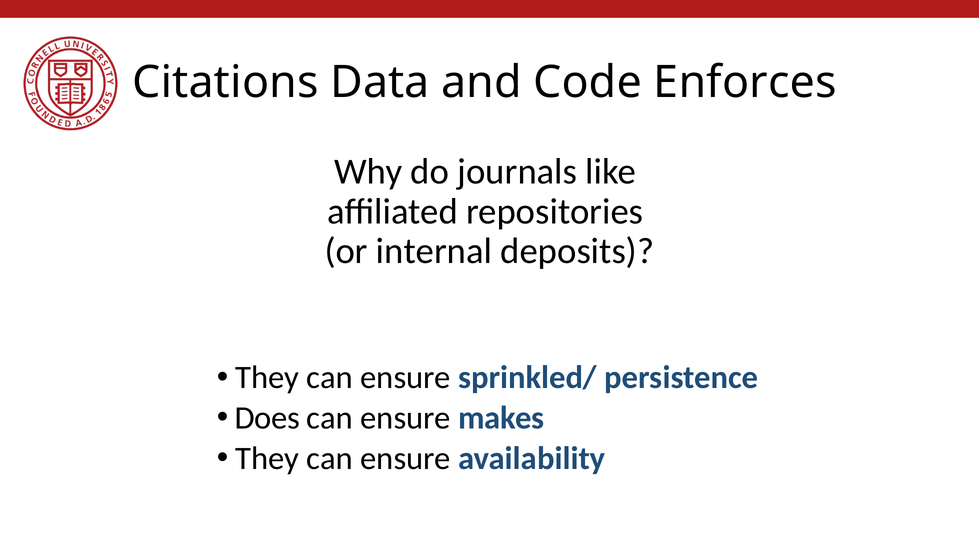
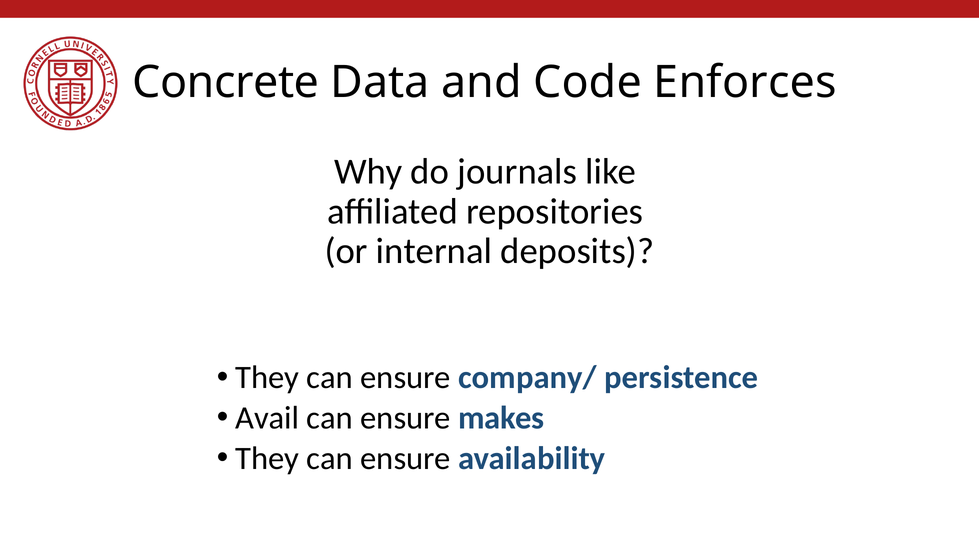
Citations: Citations -> Concrete
sprinkled/: sprinkled/ -> company/
Does: Does -> Avail
